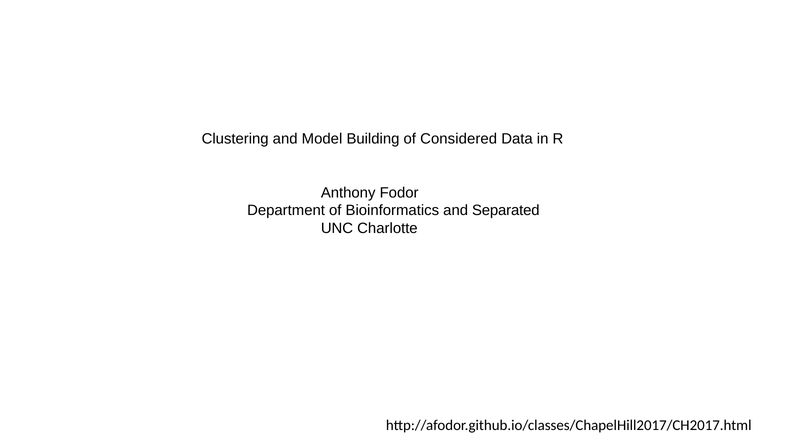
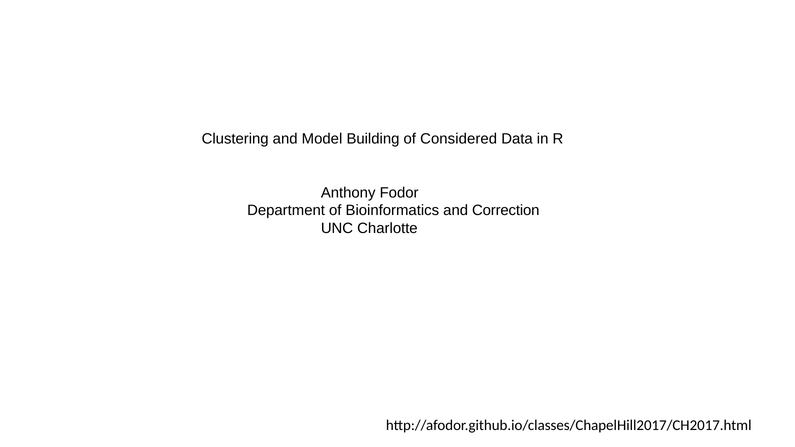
Separated: Separated -> Correction
